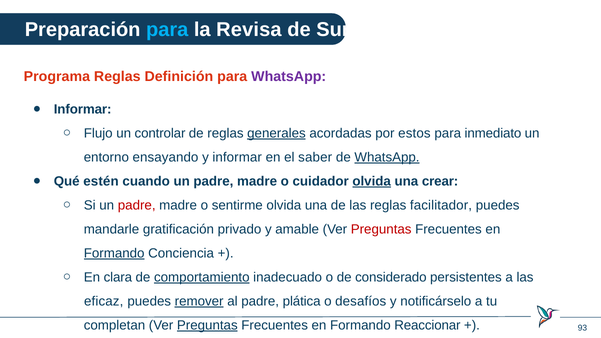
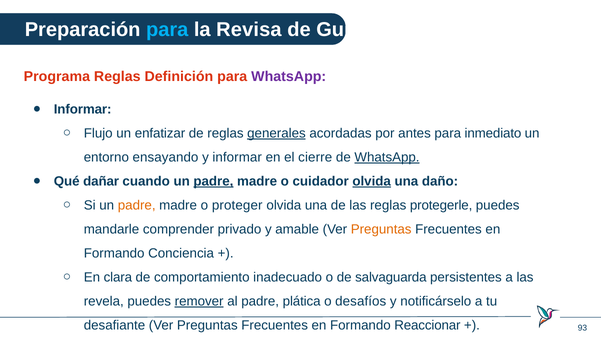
Sure: Sure -> Guía
controlar: controlar -> enfatizar
estos: estos -> antes
saber: saber -> cierre
estén: estén -> dañar
padre at (213, 181) underline: none -> present
crear: crear -> daño
padre at (137, 205) colour: red -> orange
sentirme: sentirme -> proteger
facilitador: facilitador -> protegerle
gratificación: gratificación -> comprender
Preguntas at (381, 229) colour: red -> orange
Formando at (114, 253) underline: present -> none
comportamiento underline: present -> none
considerado: considerado -> salvaguarda
eficaz: eficaz -> revela
completan: completan -> desafiante
Preguntas at (207, 325) underline: present -> none
